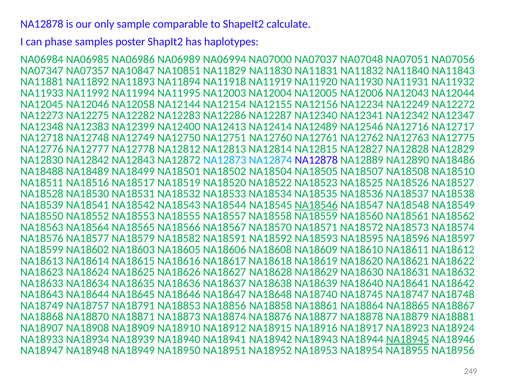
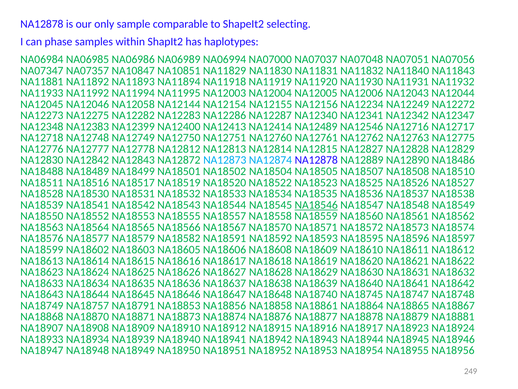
calculate: calculate -> selecting
poster: poster -> within
NA18945 underline: present -> none
